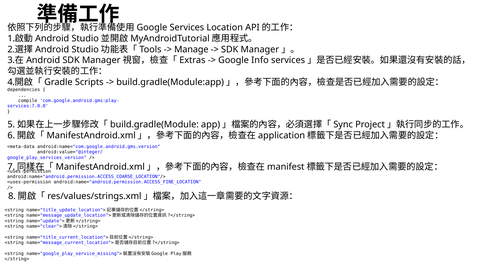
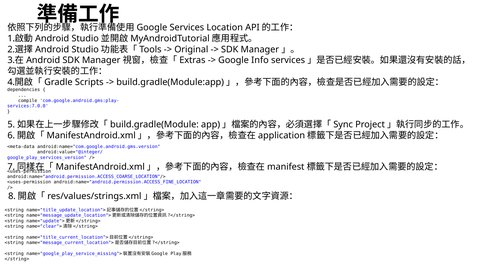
Manage: Manage -> Original
